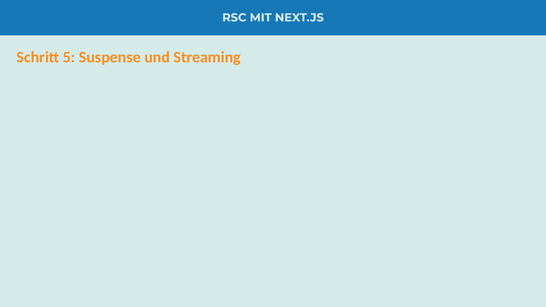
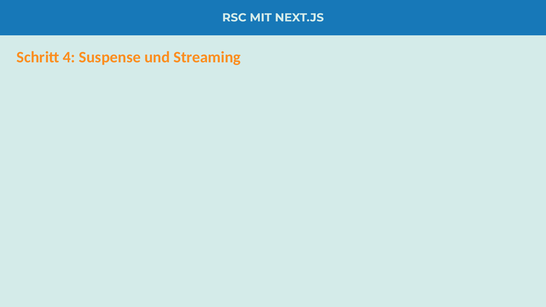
5: 5 -> 4
